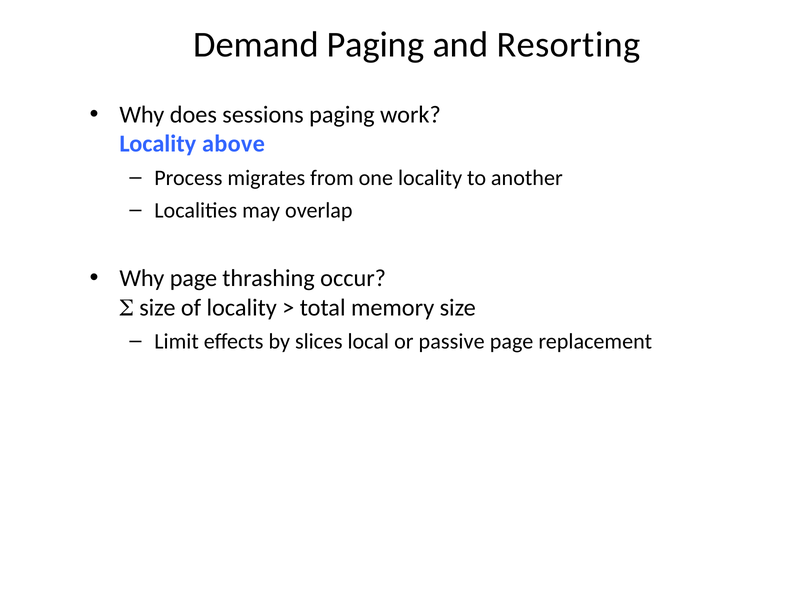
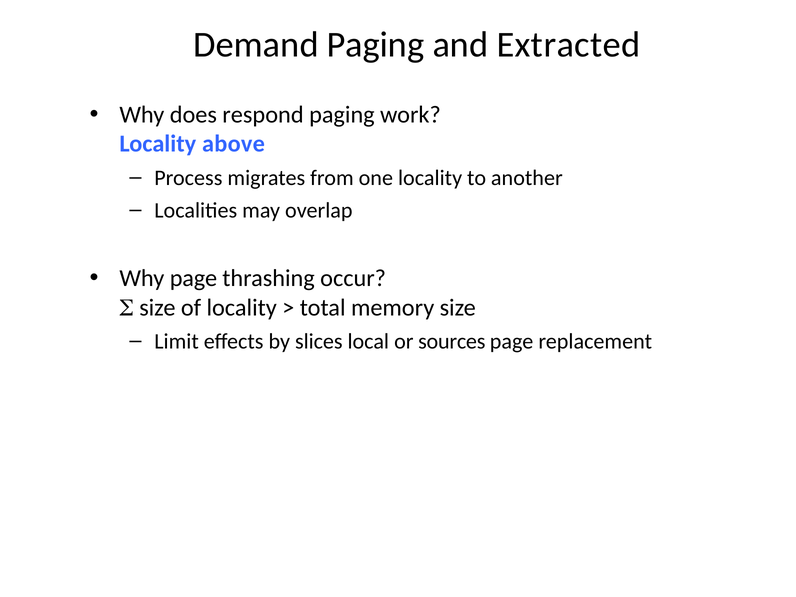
Resorting: Resorting -> Extracted
sessions: sessions -> respond
passive: passive -> sources
